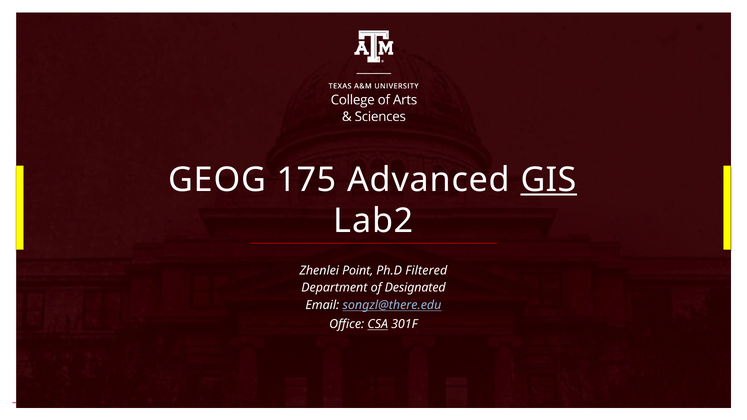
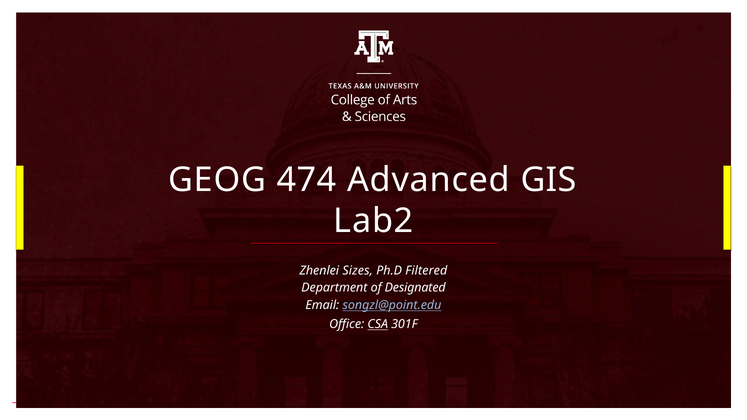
175: 175 -> 474
GIS underline: present -> none
Point: Point -> Sizes
songzl@there.edu: songzl@there.edu -> songzl@point.edu
